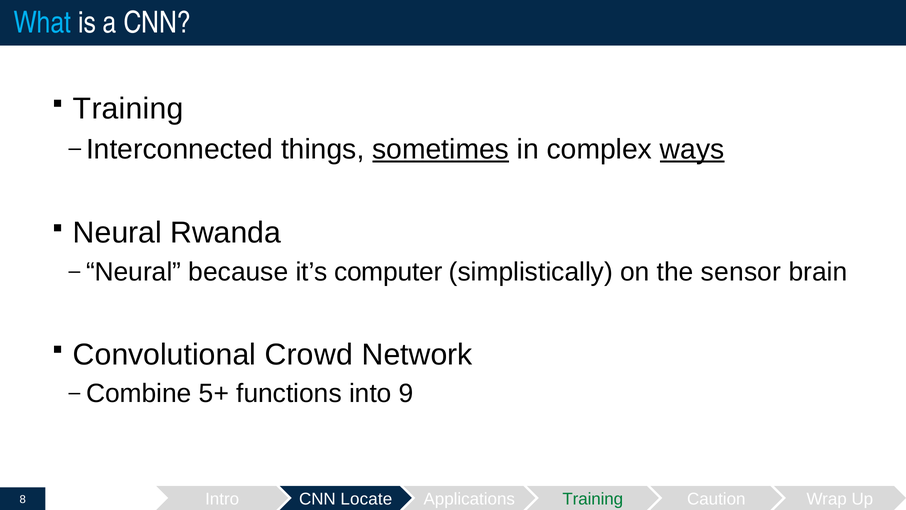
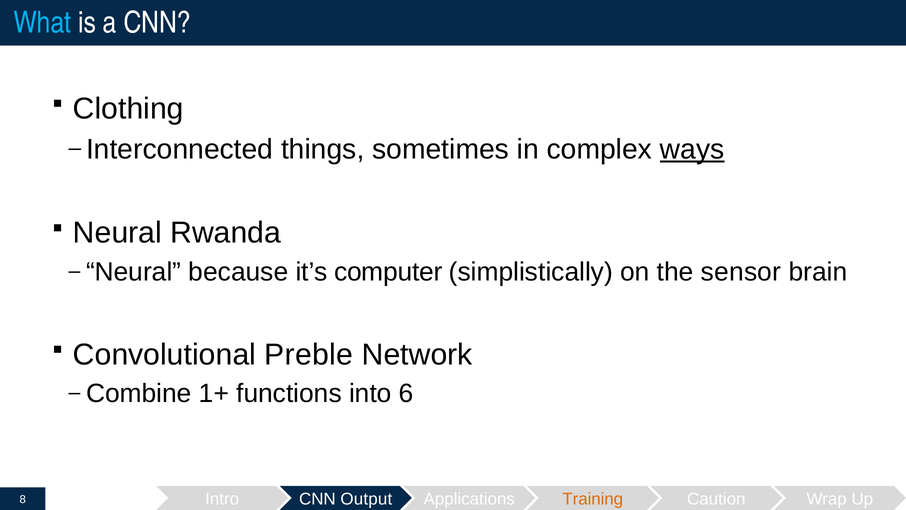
Training at (128, 109): Training -> Clothing
sometimes underline: present -> none
Crowd: Crowd -> Preble
5+: 5+ -> 1+
9: 9 -> 6
Locate: Locate -> Output
Training at (593, 499) colour: green -> orange
